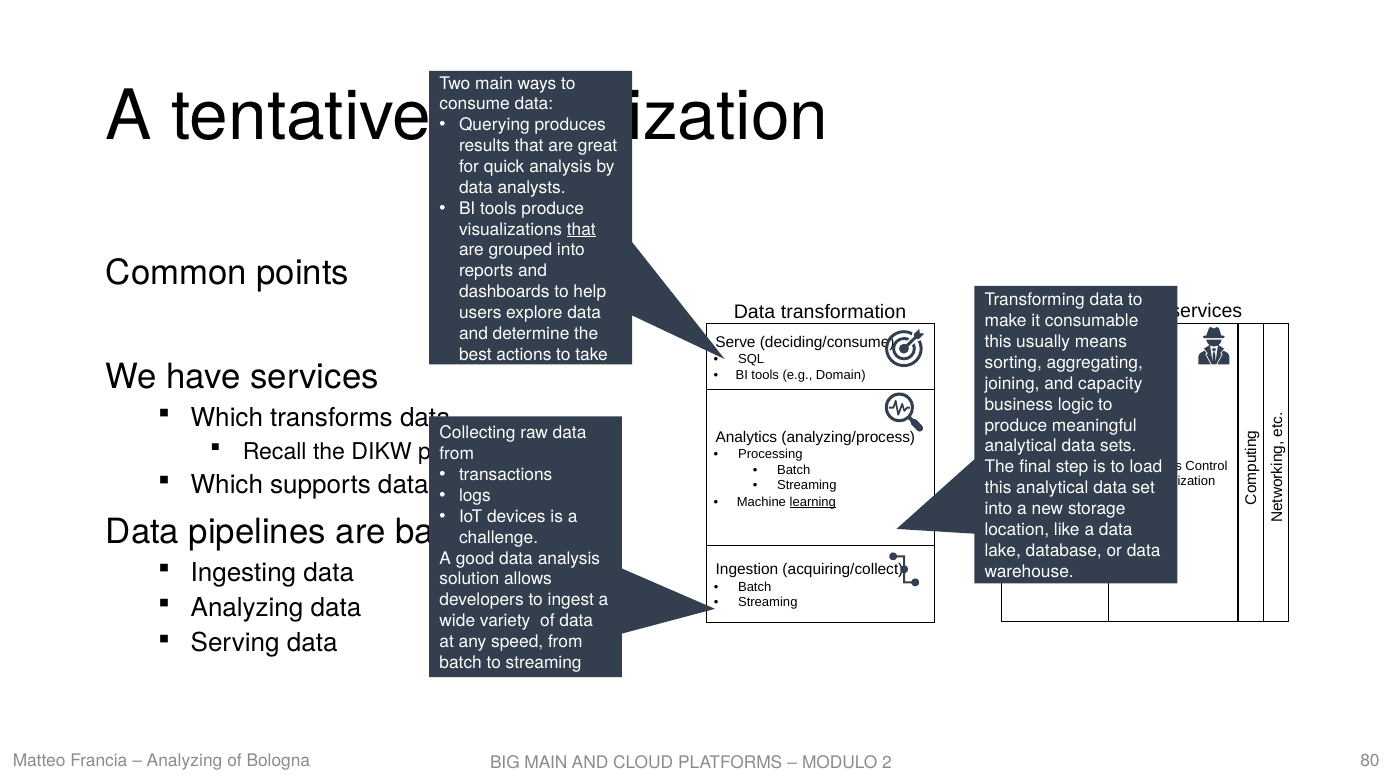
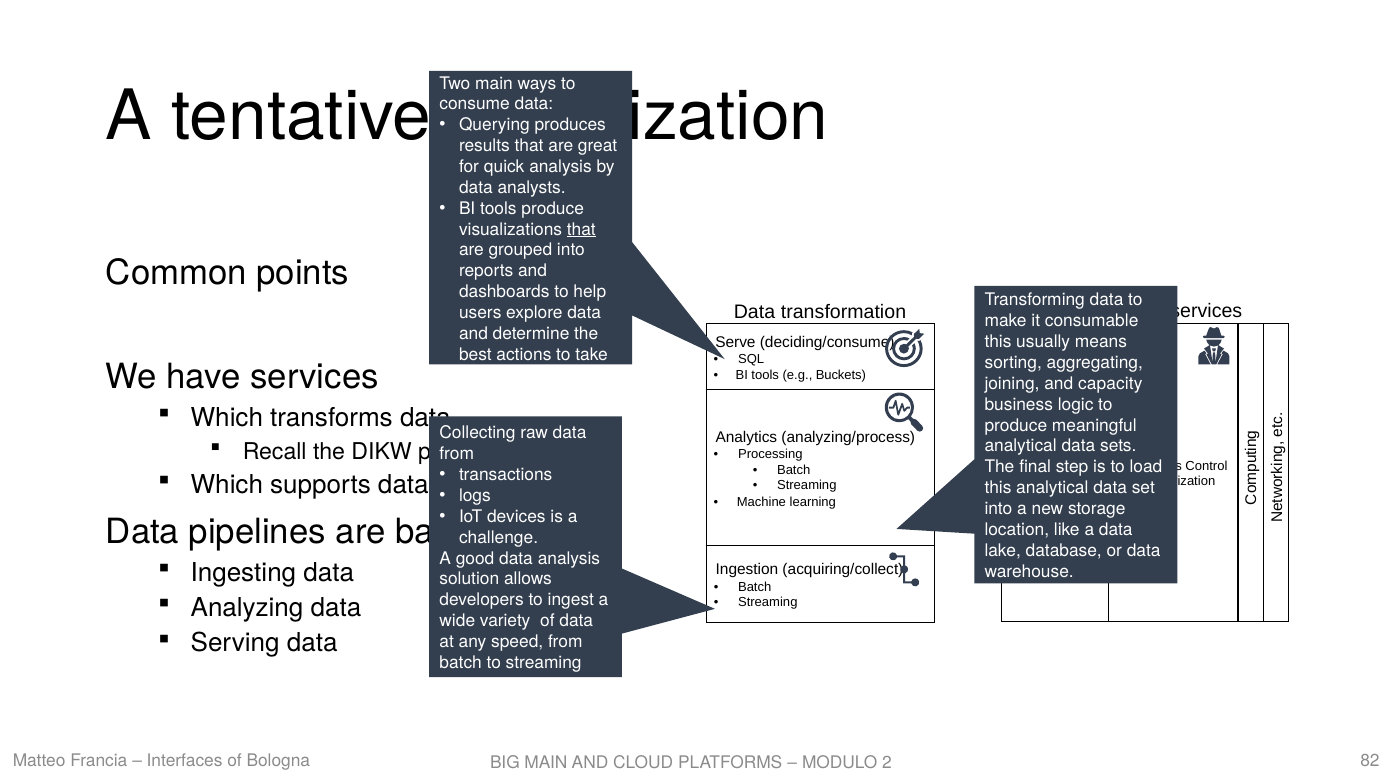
Domain: Domain -> Buckets
learning underline: present -> none
Analyzing at (185, 760): Analyzing -> Interfaces
80: 80 -> 82
